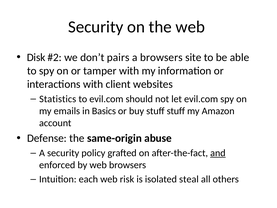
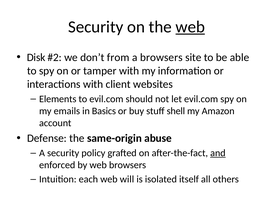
web at (190, 27) underline: none -> present
pairs: pairs -> from
Statistics: Statistics -> Elements
stuff stuff: stuff -> shell
risk: risk -> will
steal: steal -> itself
